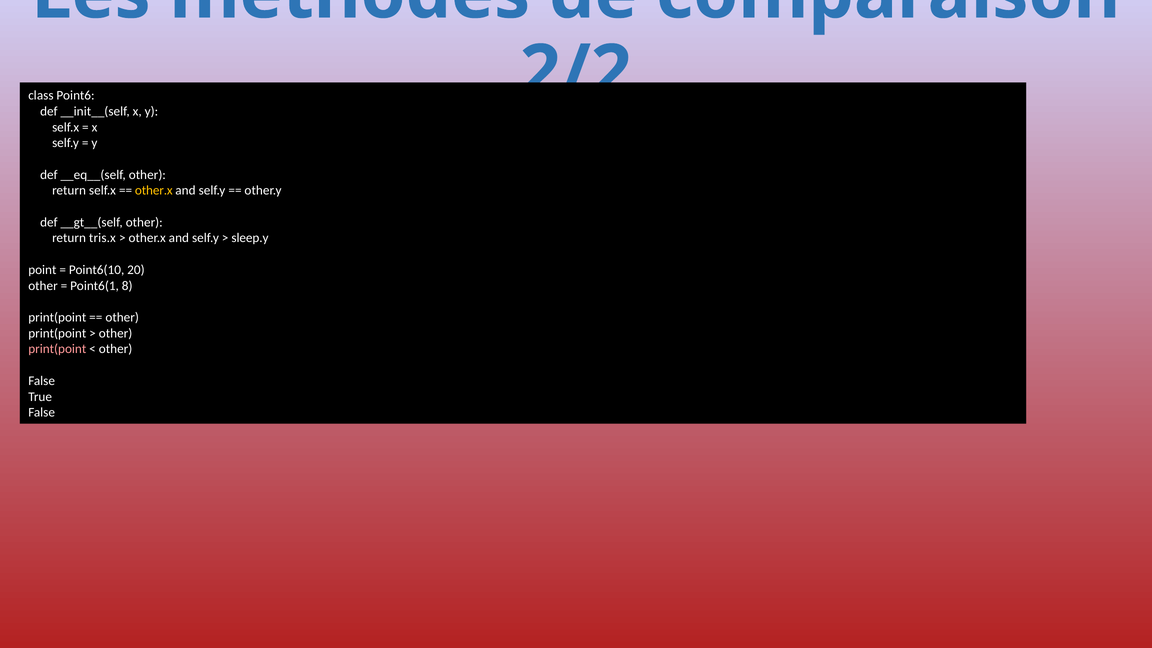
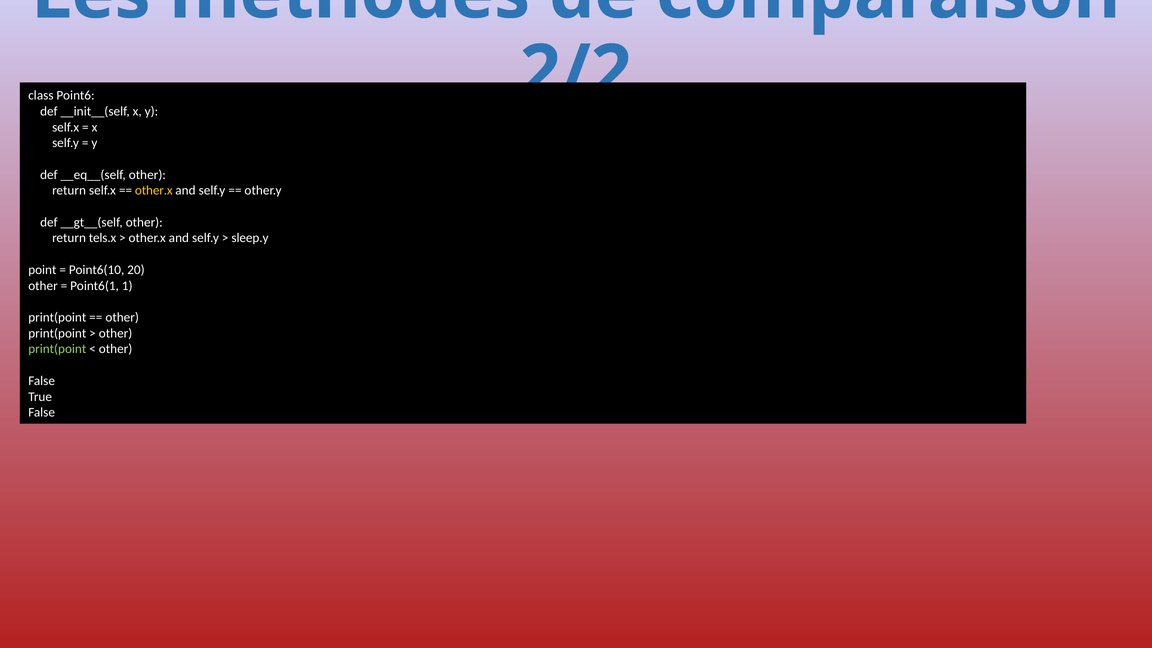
tris.x: tris.x -> tels.x
8: 8 -> 1
print(point at (57, 349) colour: pink -> light green
